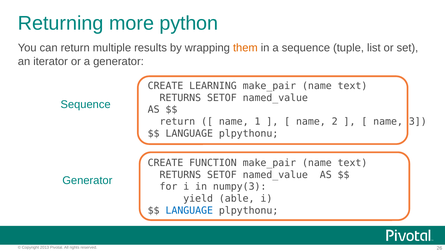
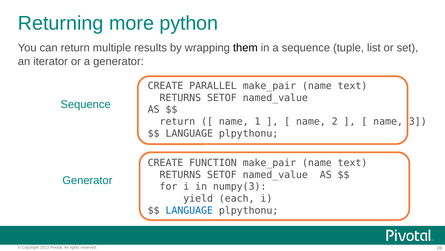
them colour: orange -> black
LEARNING: LEARNING -> PARALLEL
able: able -> each
